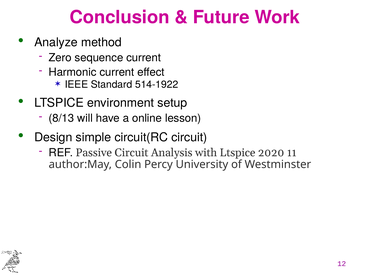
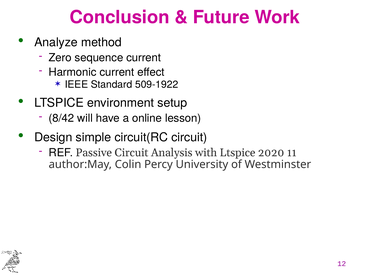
514-1922: 514-1922 -> 509-1922
8/13: 8/13 -> 8/42
